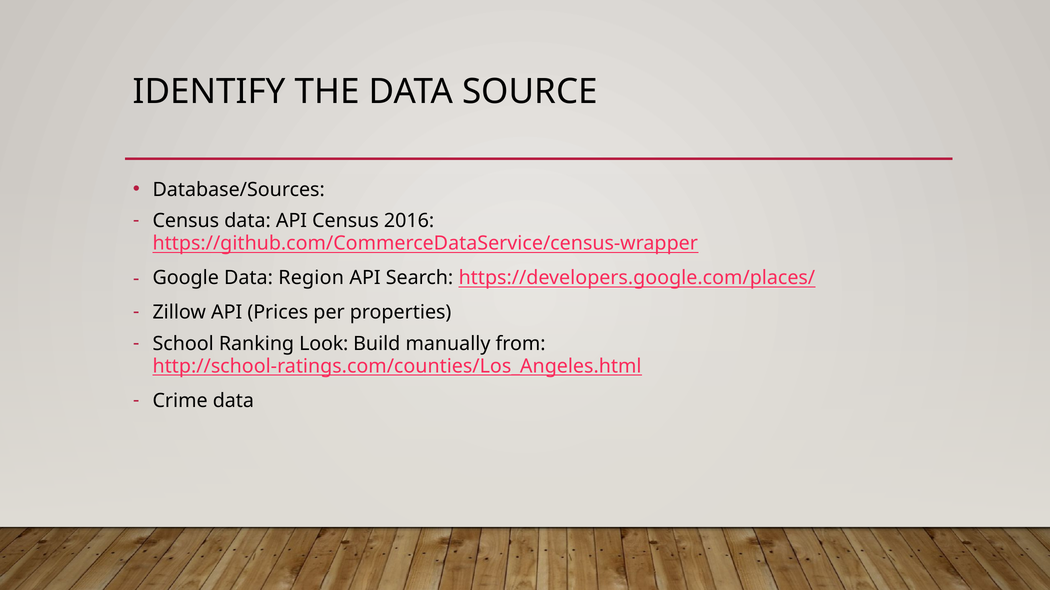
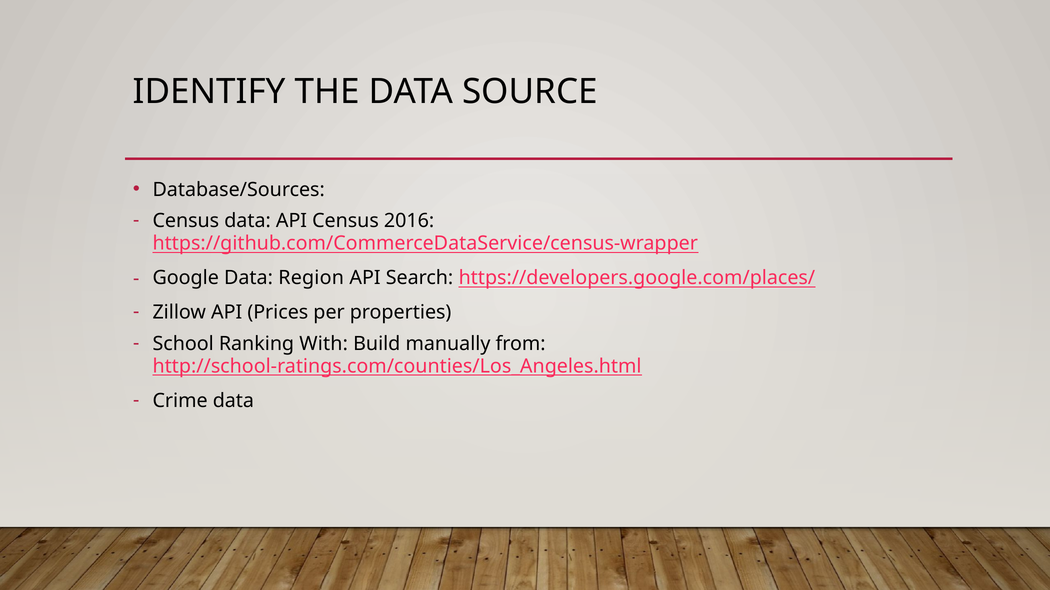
Look: Look -> With
